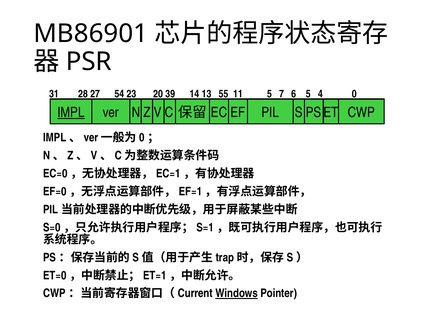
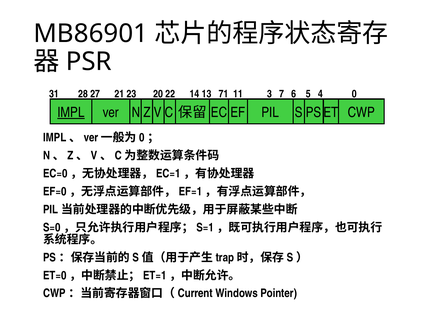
54: 54 -> 21
39: 39 -> 22
55: 55 -> 71
11 5: 5 -> 3
Windows underline: present -> none
